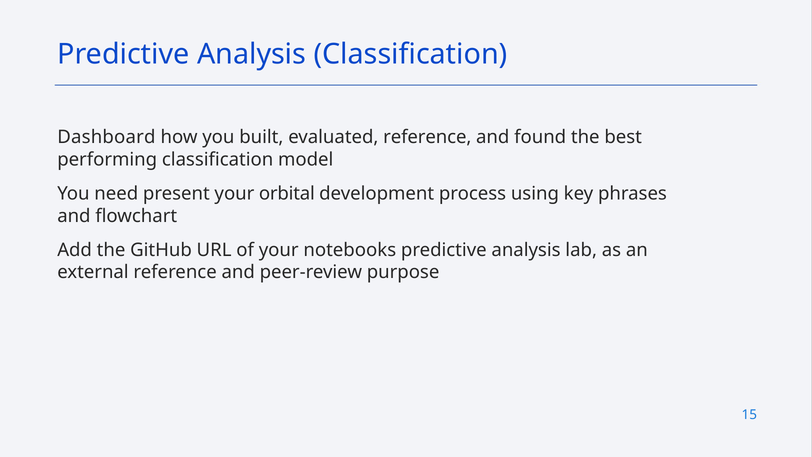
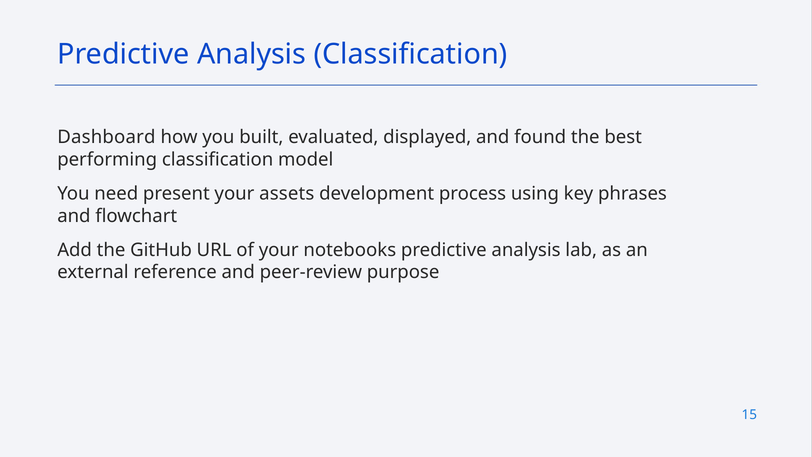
evaluated reference: reference -> displayed
orbital: orbital -> assets
